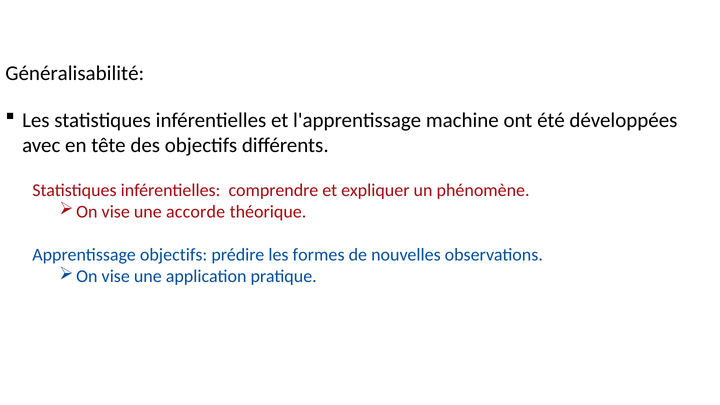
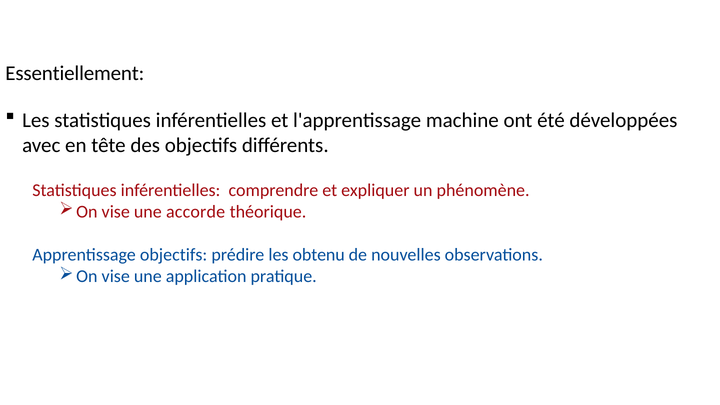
Généralisabilité: Généralisabilité -> Essentiellement
formes: formes -> obtenu
